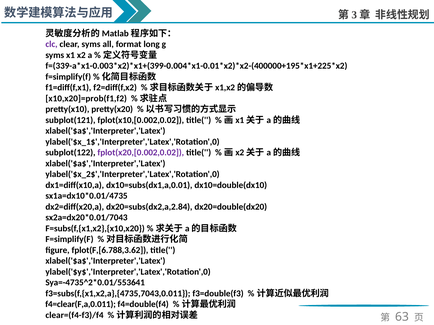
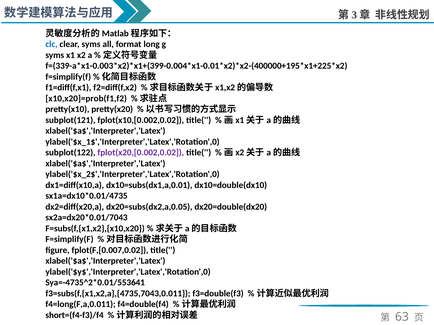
clc colour: purple -> blue
dx20=subs(dx2,a,2.84: dx20=subs(dx2,a,2.84 -> dx20=subs(dx2,a,0.05
fplot(F,[6.788,3.62: fplot(F,[6.788,3.62 -> fplot(F,[0.007,0.02
f4=clear(F,a,0.011: f4=clear(F,a,0.011 -> f4=long(F,a,0.011
clear=(f4-f3)/f4: clear=(f4-f3)/f4 -> short=(f4-f3)/f4
